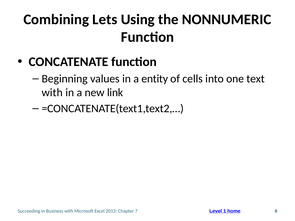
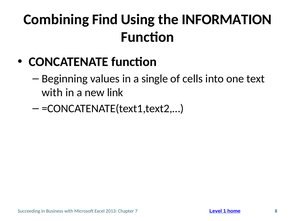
Lets: Lets -> Find
NONNUMERIC: NONNUMERIC -> INFORMATION
entity: entity -> single
